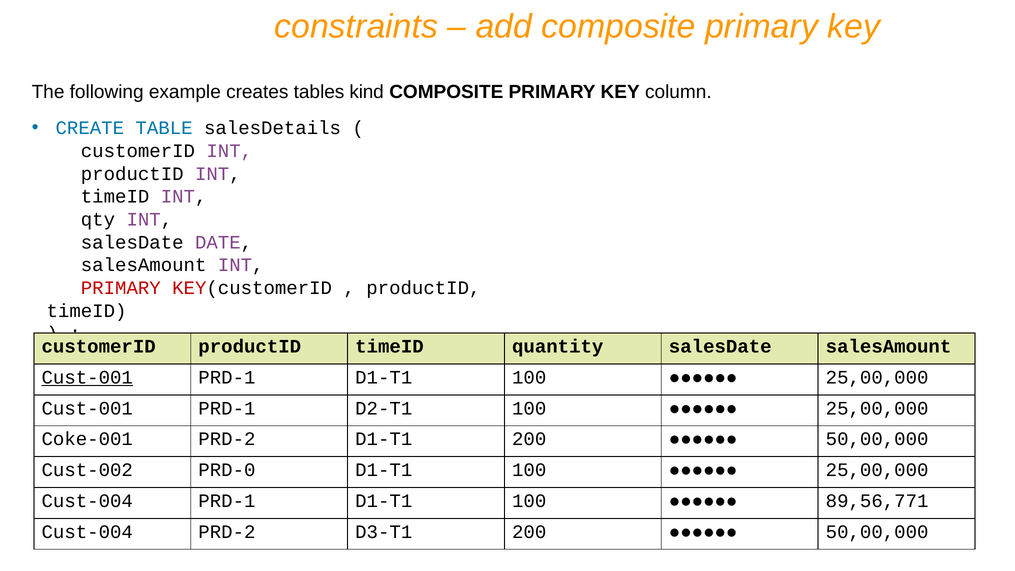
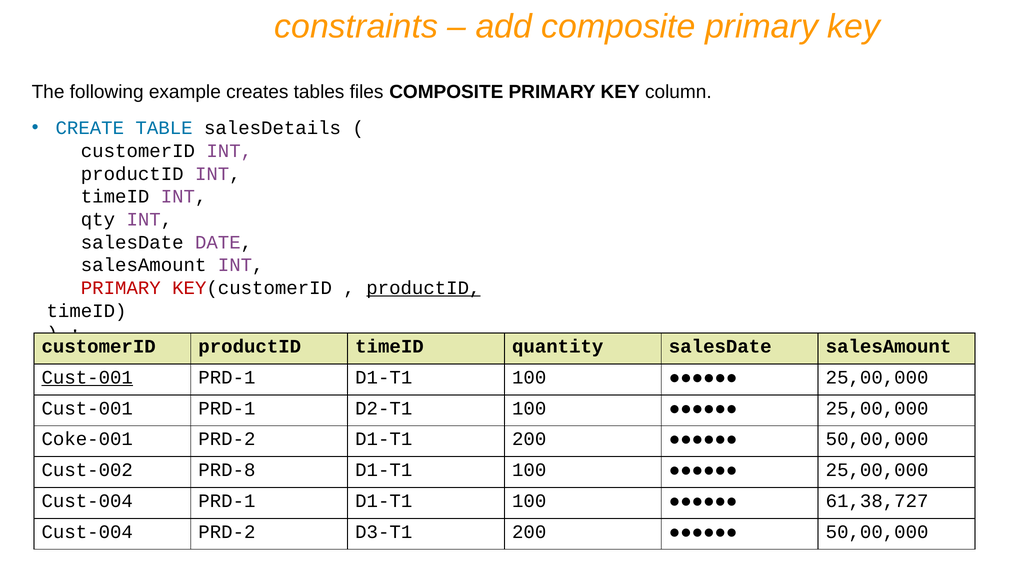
kind: kind -> files
productID at (423, 288) underline: none -> present
PRD-0: PRD-0 -> PRD-8
89,56,771: 89,56,771 -> 61,38,727
